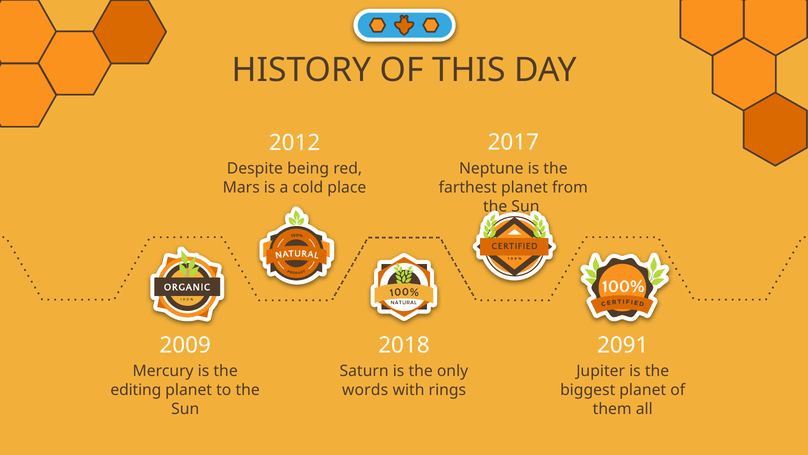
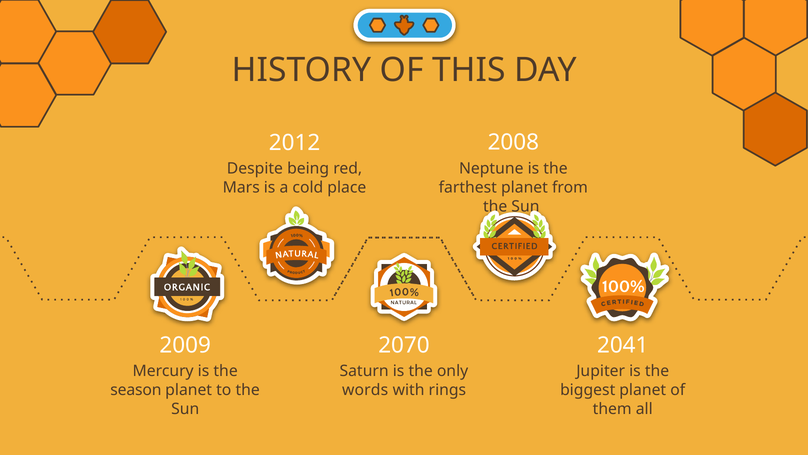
2017: 2017 -> 2008
2018: 2018 -> 2070
2091: 2091 -> 2041
editing: editing -> season
